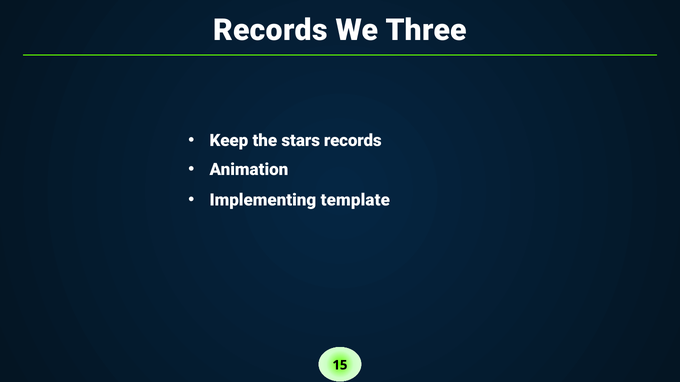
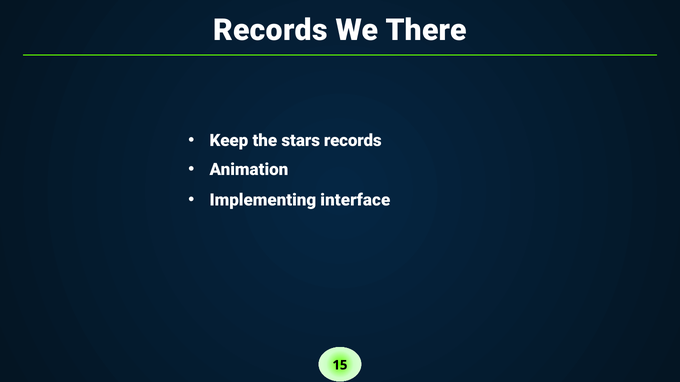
Three: Three -> There
template: template -> interface
